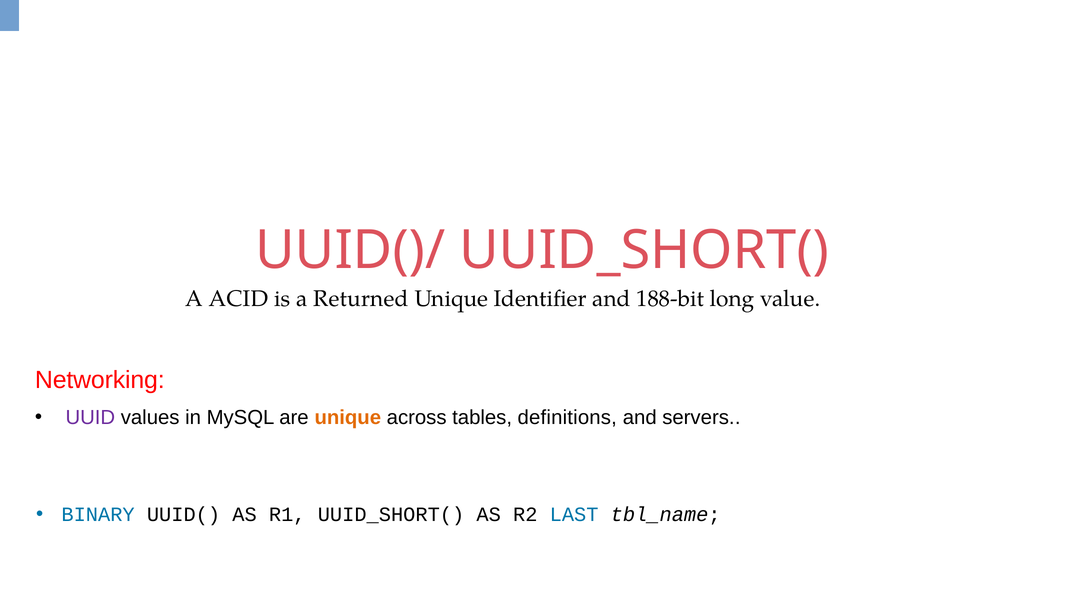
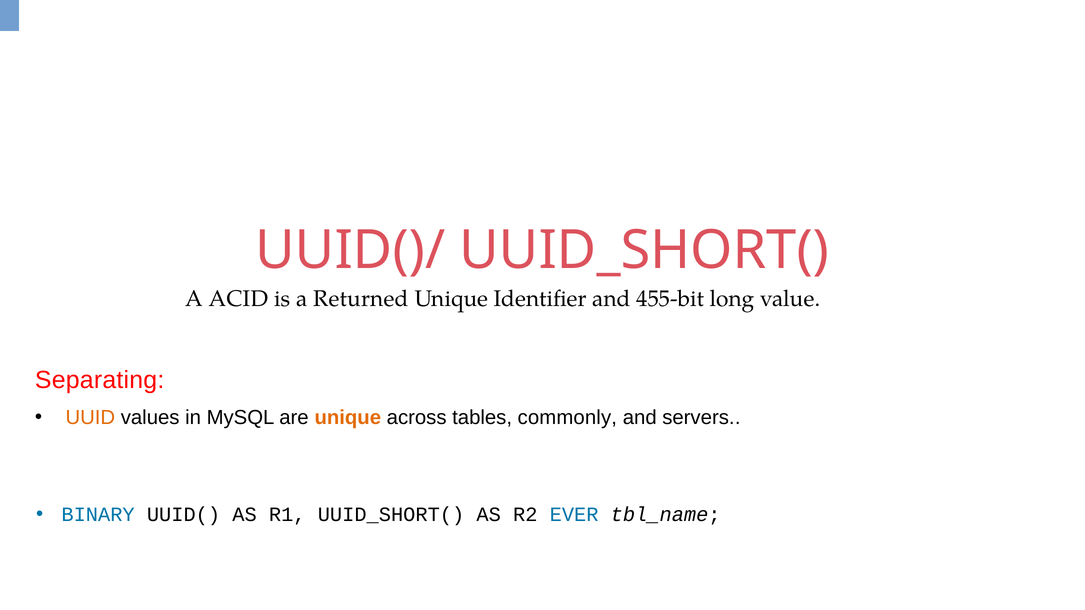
188-bit: 188-bit -> 455-bit
Networking: Networking -> Separating
UUID colour: purple -> orange
definitions: definitions -> commonly
LAST: LAST -> EVER
